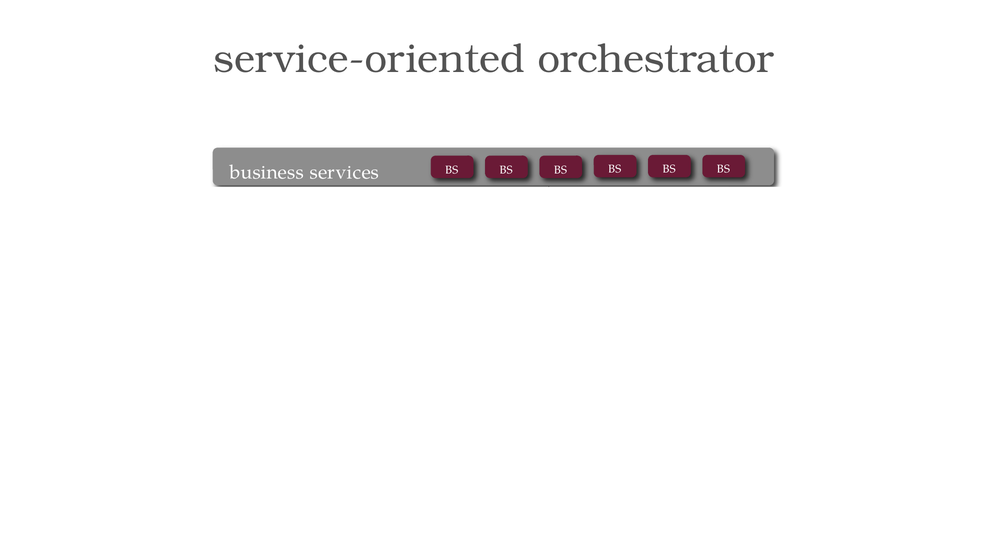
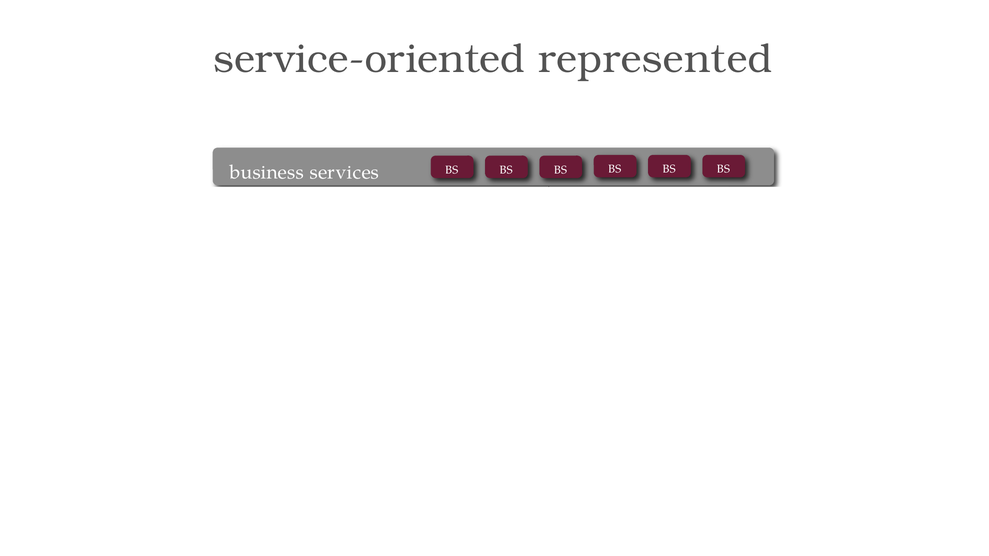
service-oriented orchestrator: orchestrator -> represented
